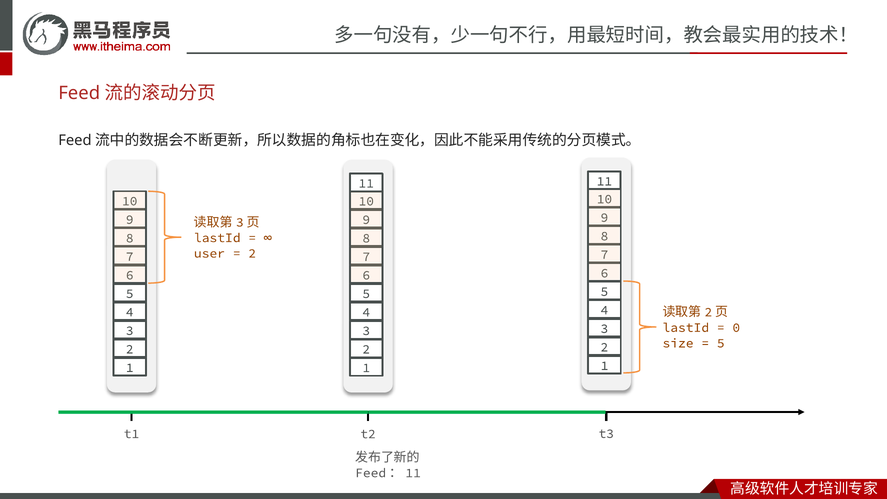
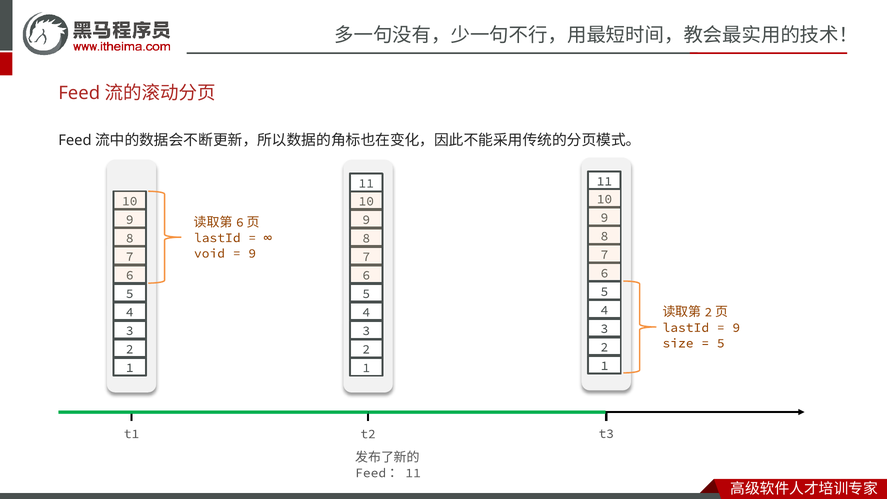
3 at (240, 222): 3 -> 6
user: user -> void
2 at (252, 253): 2 -> 9
0 at (736, 328): 0 -> 9
